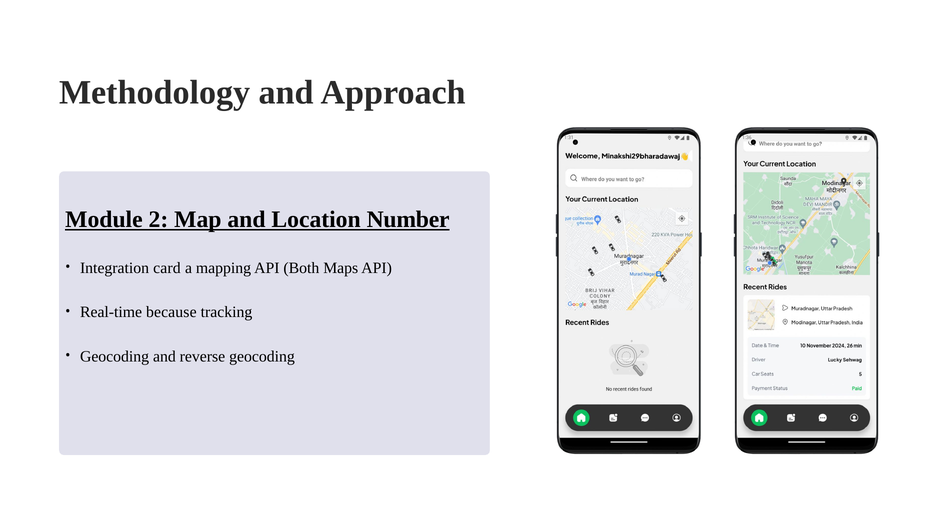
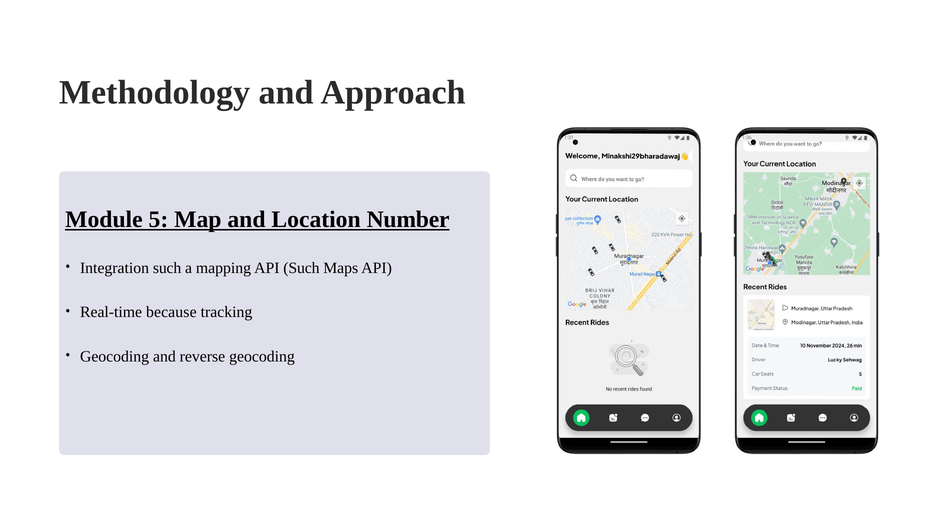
2: 2 -> 5
Integration card: card -> such
API Both: Both -> Such
